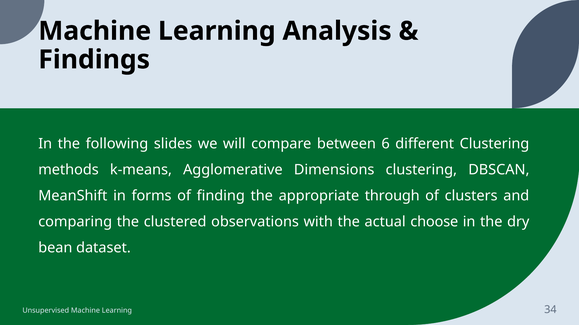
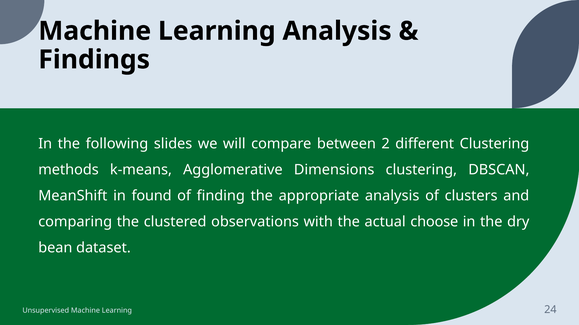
6: 6 -> 2
forms: forms -> found
appropriate through: through -> analysis
34: 34 -> 24
